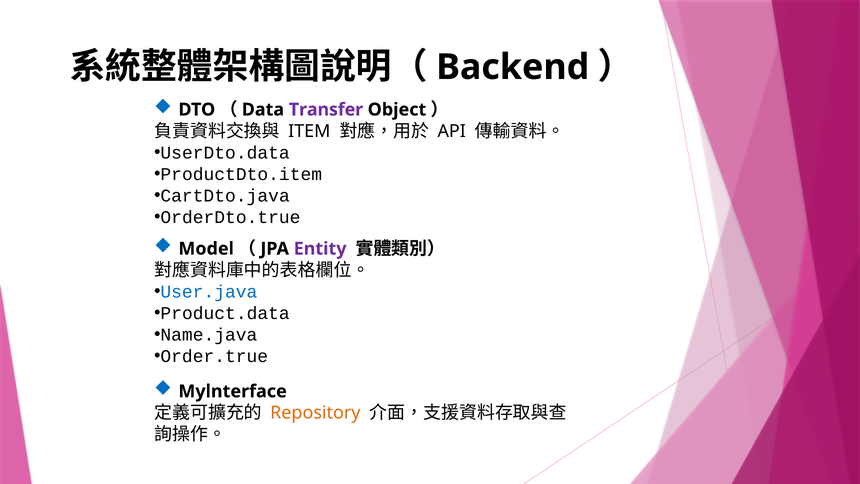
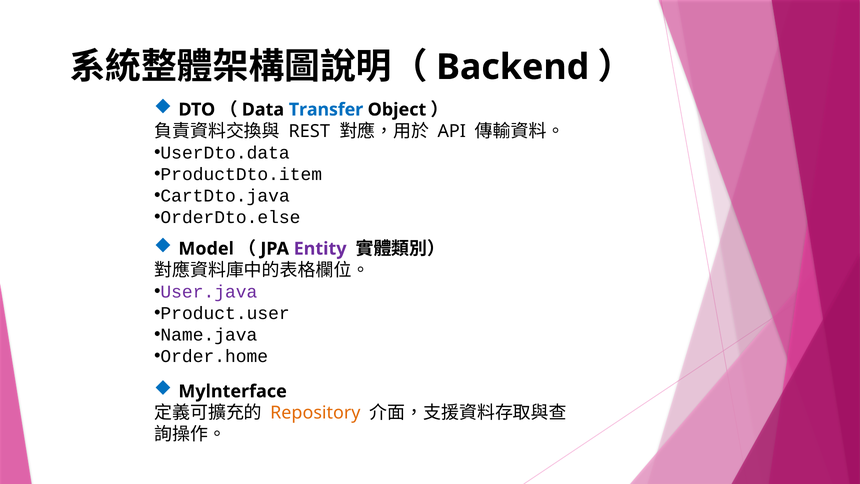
Transfer colour: purple -> blue
ITEM: ITEM -> REST
OrderDto.true: OrderDto.true -> OrderDto.else
User.java colour: blue -> purple
Product.data: Product.data -> Product.user
Order.true: Order.true -> Order.home
